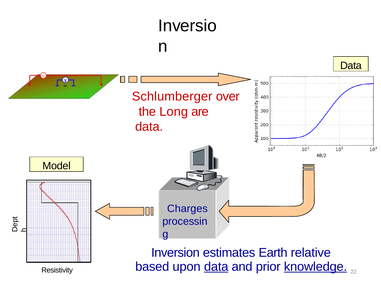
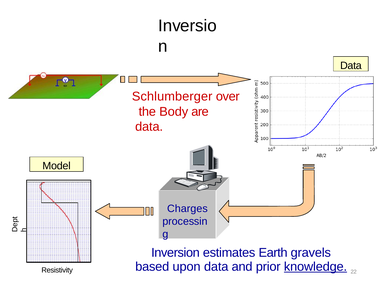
Long: Long -> Body
relative: relative -> gravels
data at (216, 266) underline: present -> none
